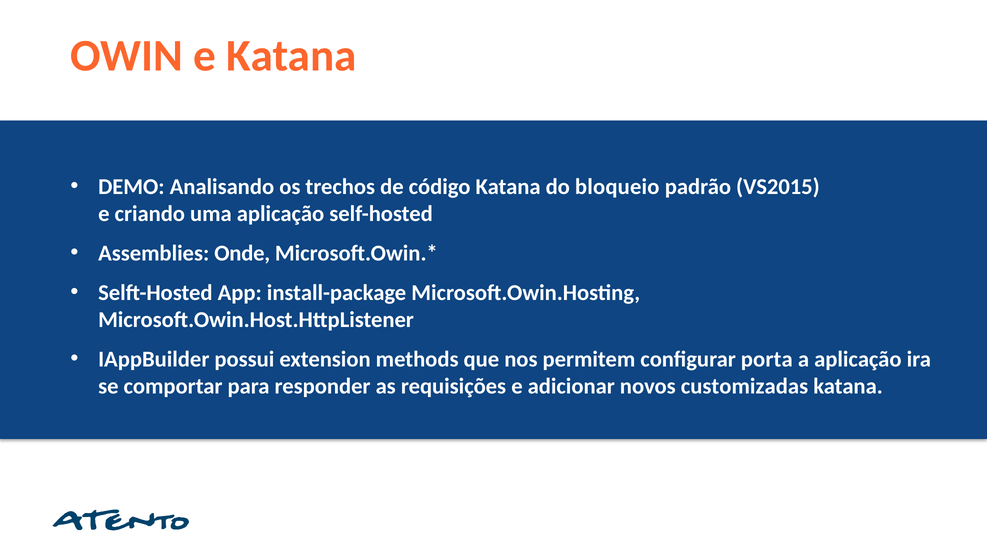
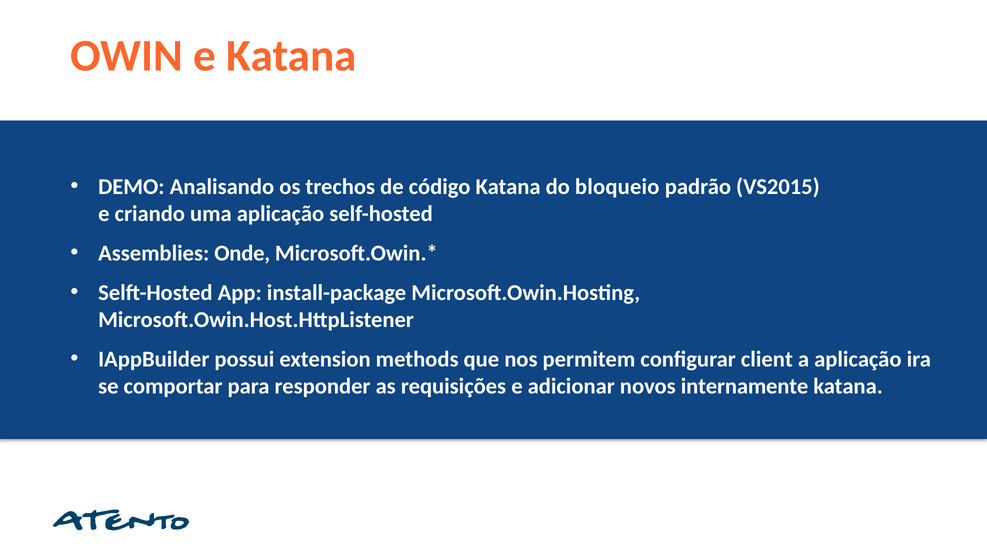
porta: porta -> client
customizadas: customizadas -> internamente
